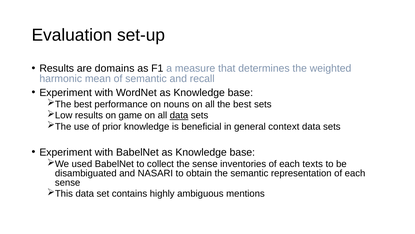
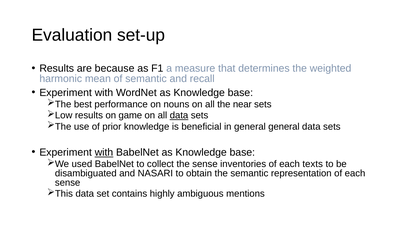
domains: domains -> because
the best: best -> near
general context: context -> general
with at (104, 152) underline: none -> present
